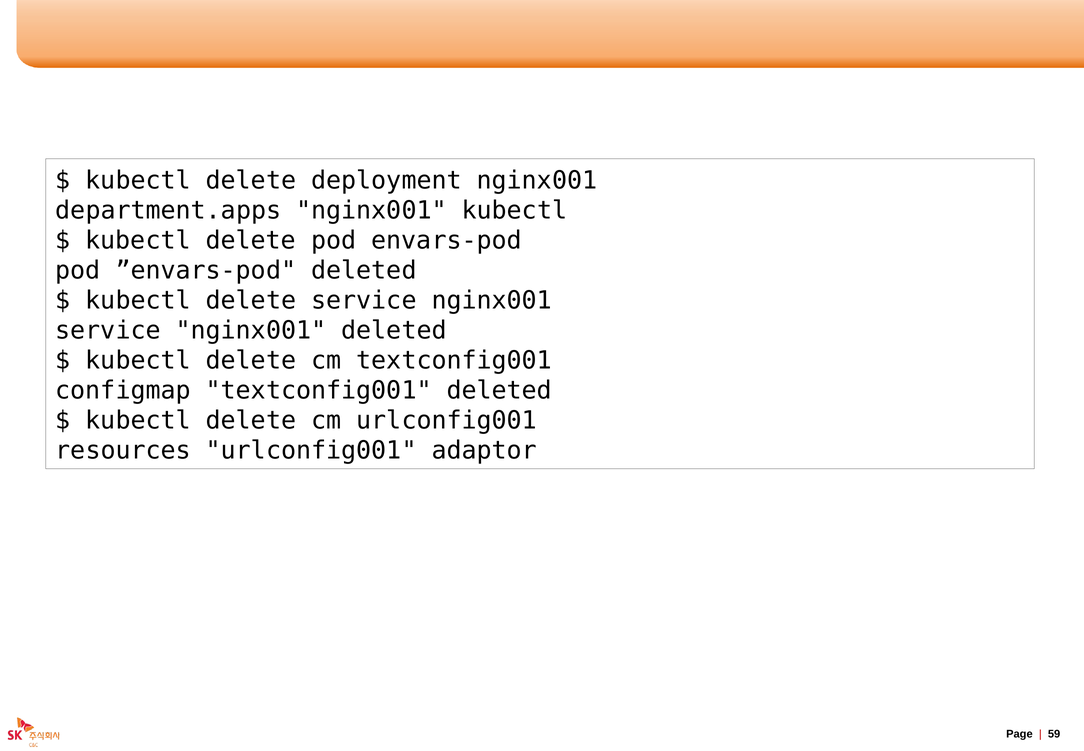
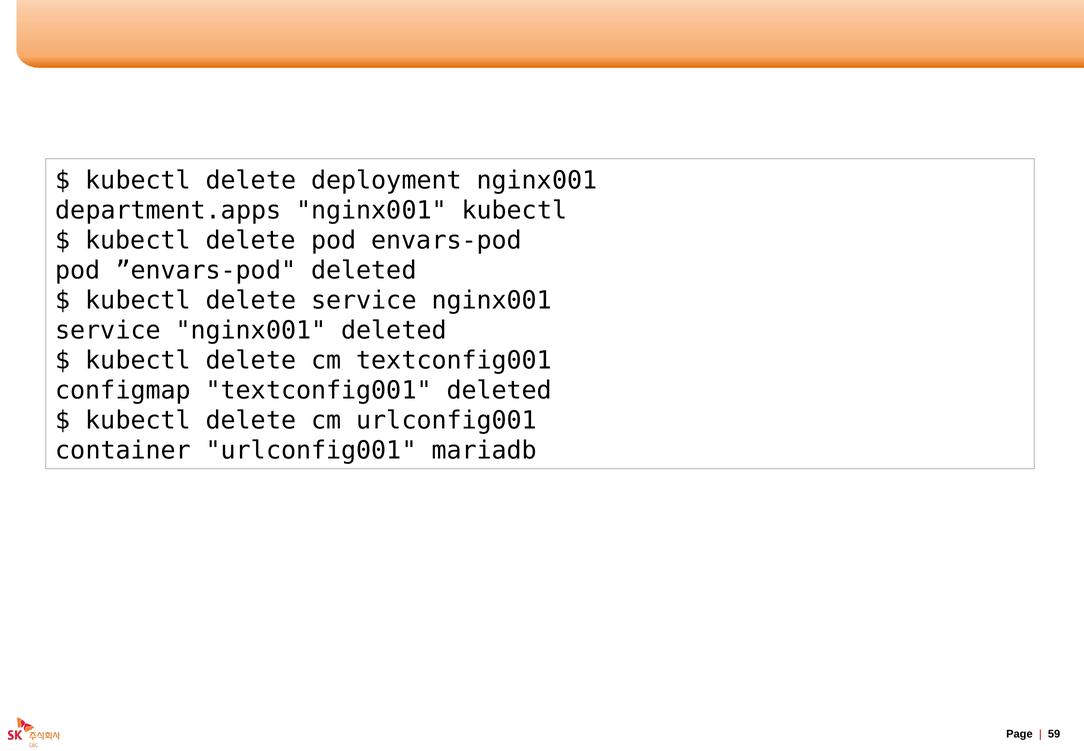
resources: resources -> container
adaptor: adaptor -> mariadb
